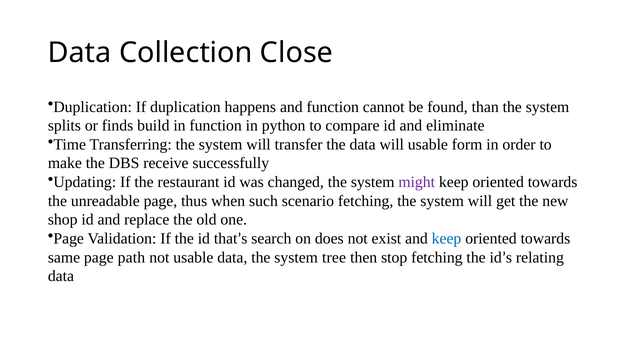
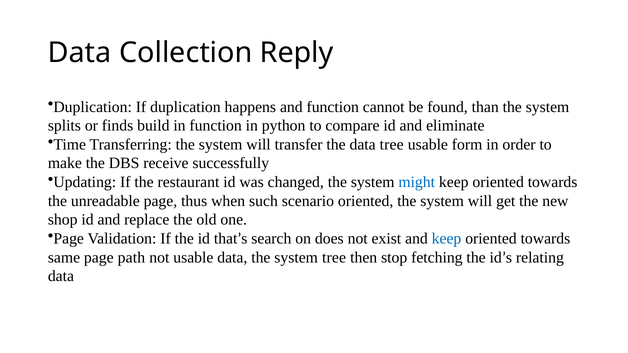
Close: Close -> Reply
data will: will -> tree
might colour: purple -> blue
scenario fetching: fetching -> oriented
